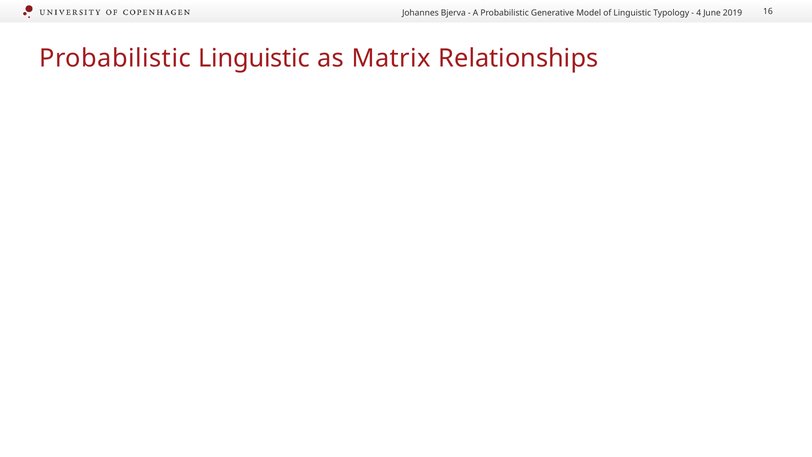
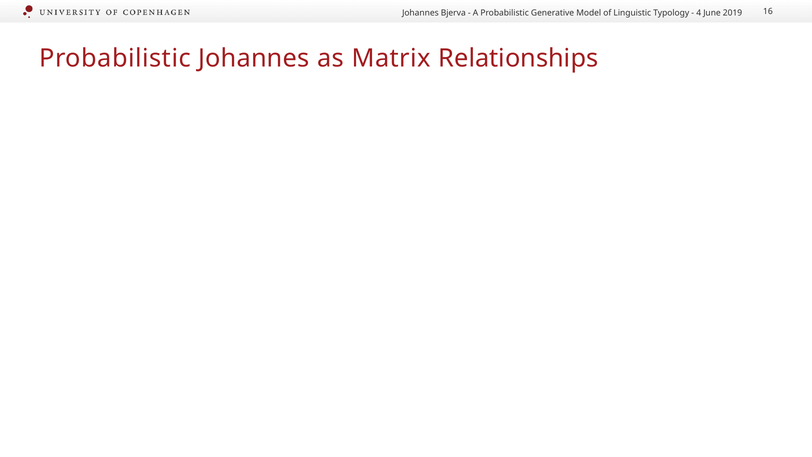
Probabilistic Linguistic: Linguistic -> Johannes
